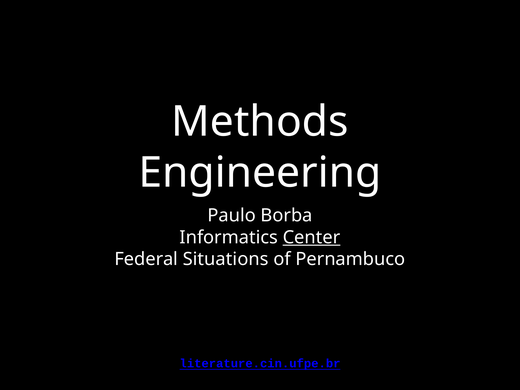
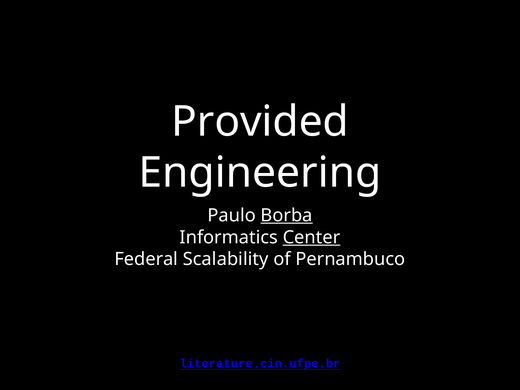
Methods: Methods -> Provided
Borba underline: none -> present
Situations: Situations -> Scalability
